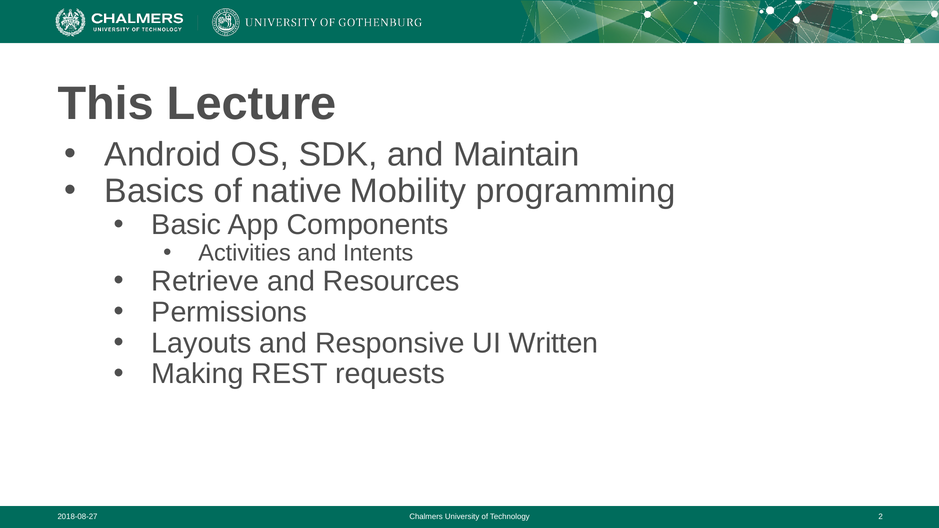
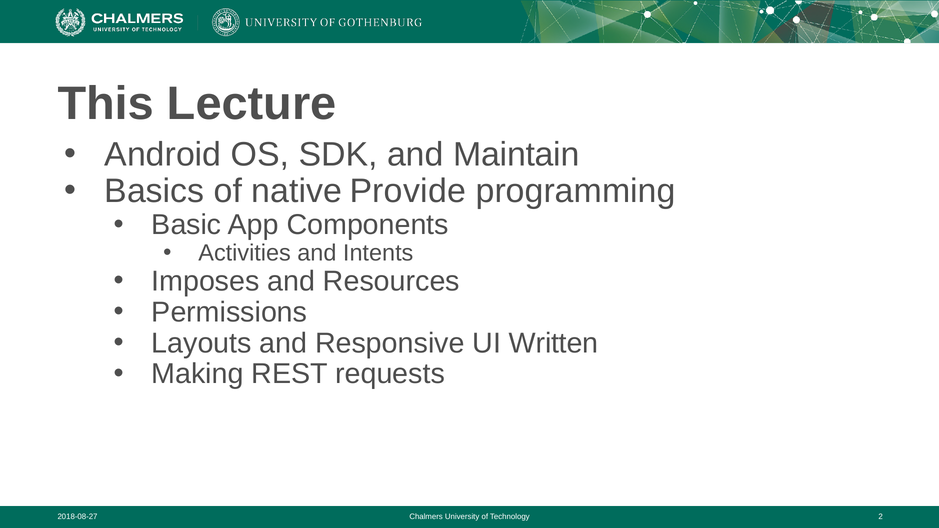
Mobility: Mobility -> Provide
Retrieve: Retrieve -> Imposes
